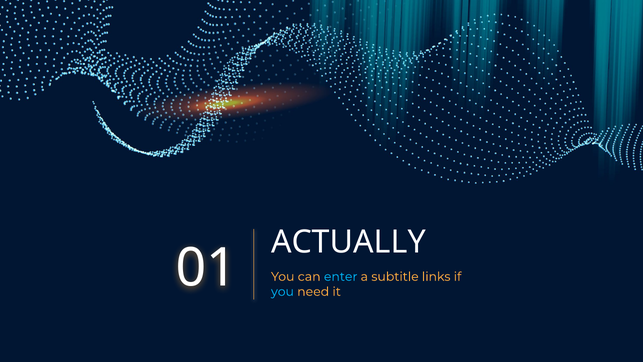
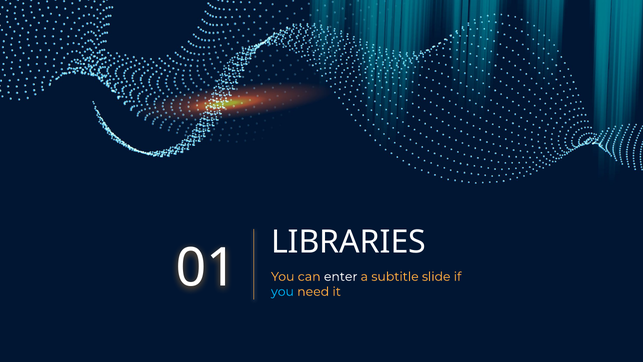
ACTUALLY: ACTUALLY -> LIBRARIES
enter colour: light blue -> white
links: links -> slide
